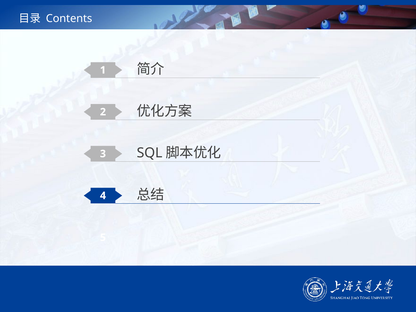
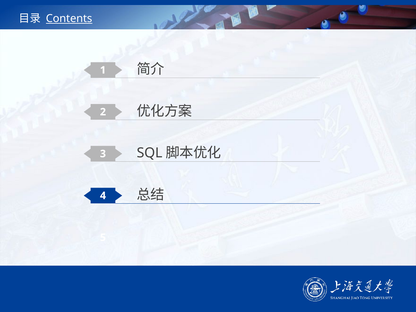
Contents underline: none -> present
